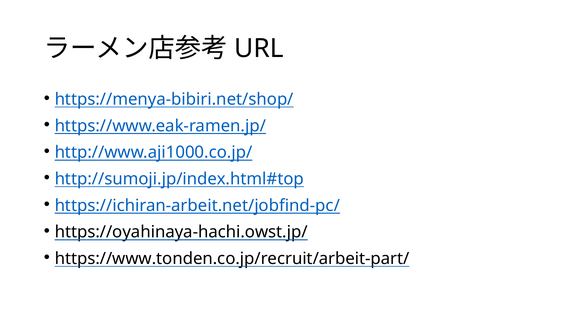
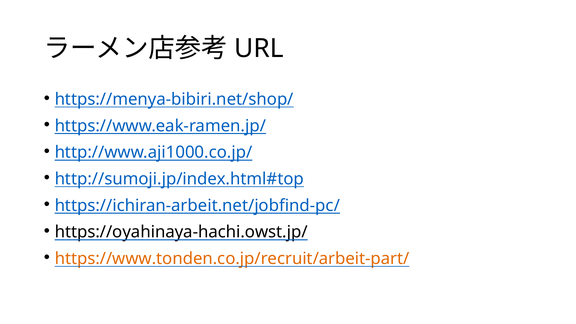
https://www.tonden.co.jp/recruit/arbeit-part/ colour: black -> orange
